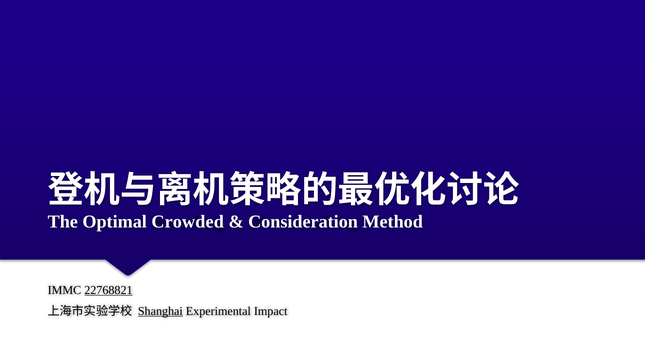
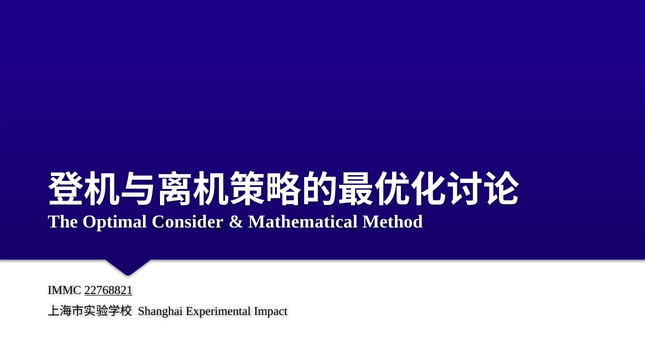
Crowded: Crowded -> Consider
Consideration: Consideration -> Mathematical
Shanghai underline: present -> none
